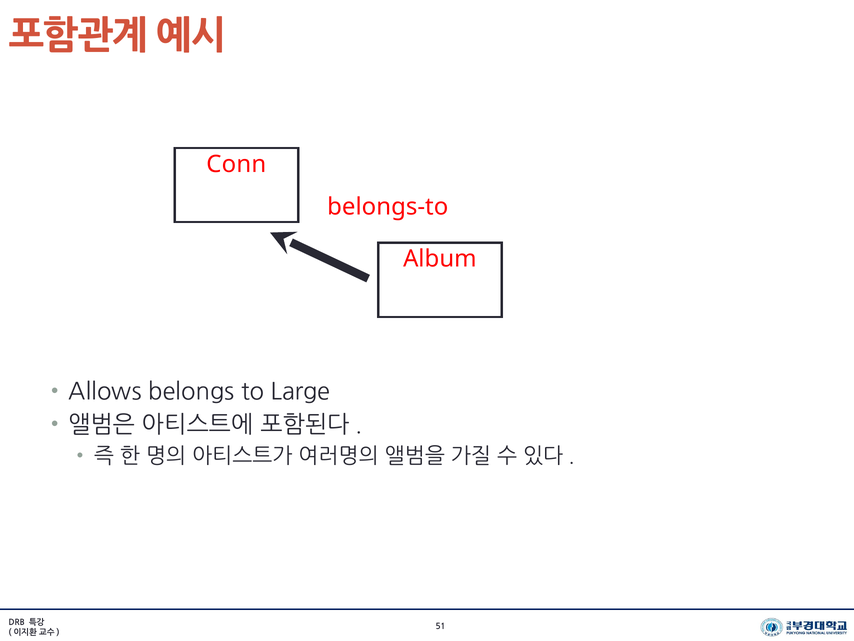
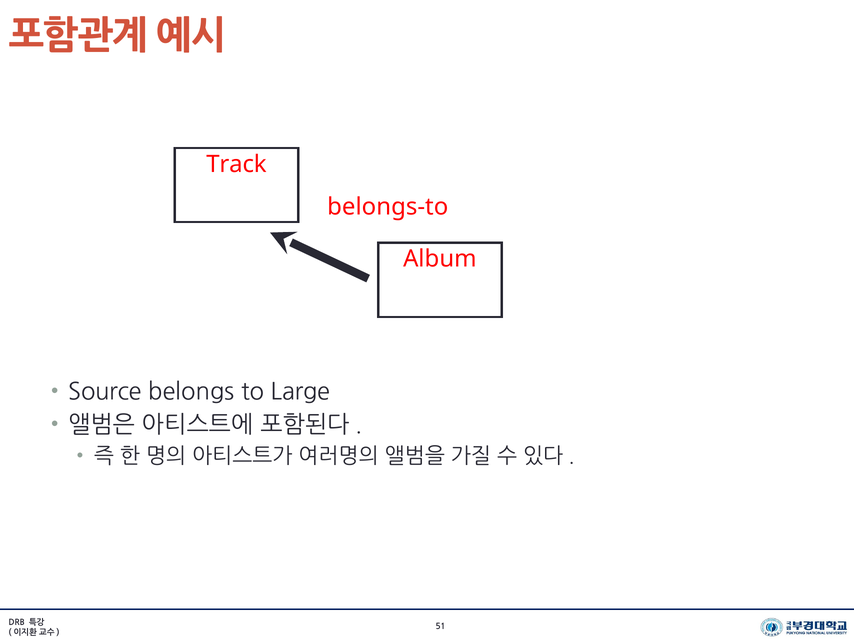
Conn: Conn -> Track
Allows: Allows -> Source
